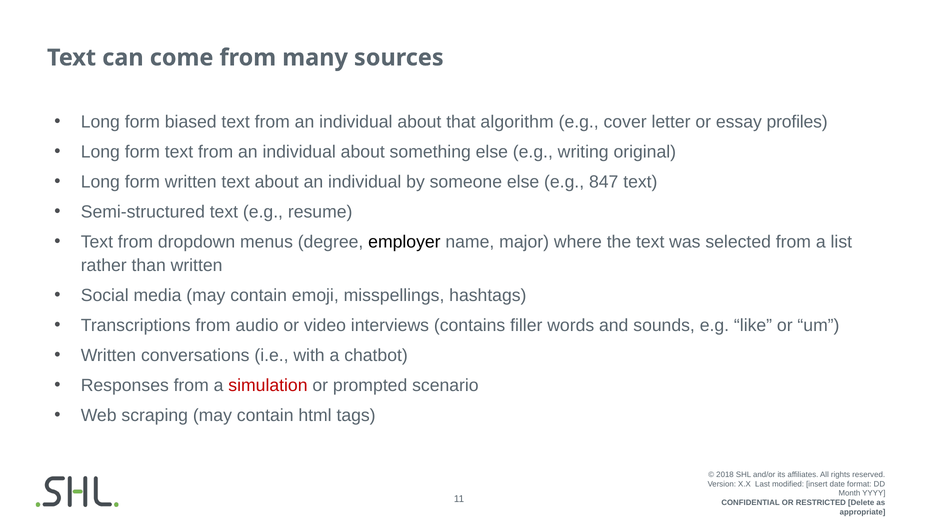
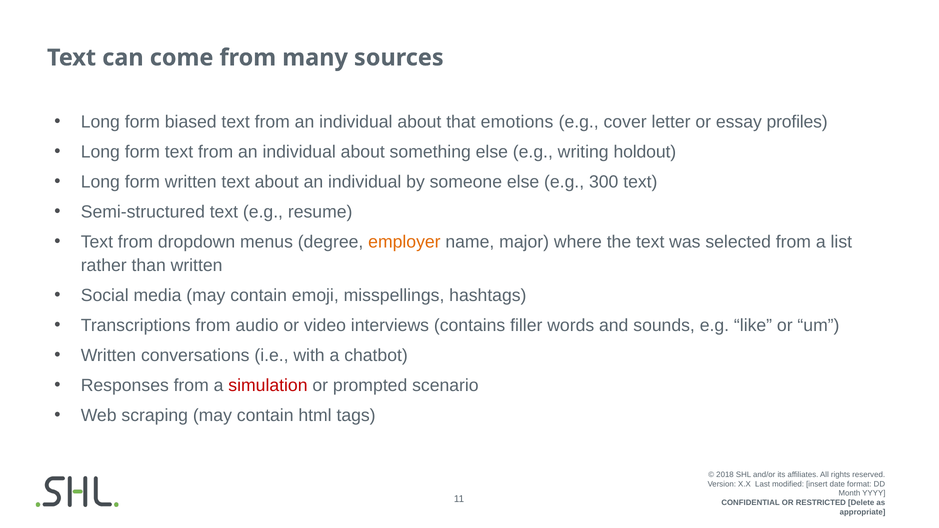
algorithm: algorithm -> emotions
original: original -> holdout
847: 847 -> 300
employer colour: black -> orange
